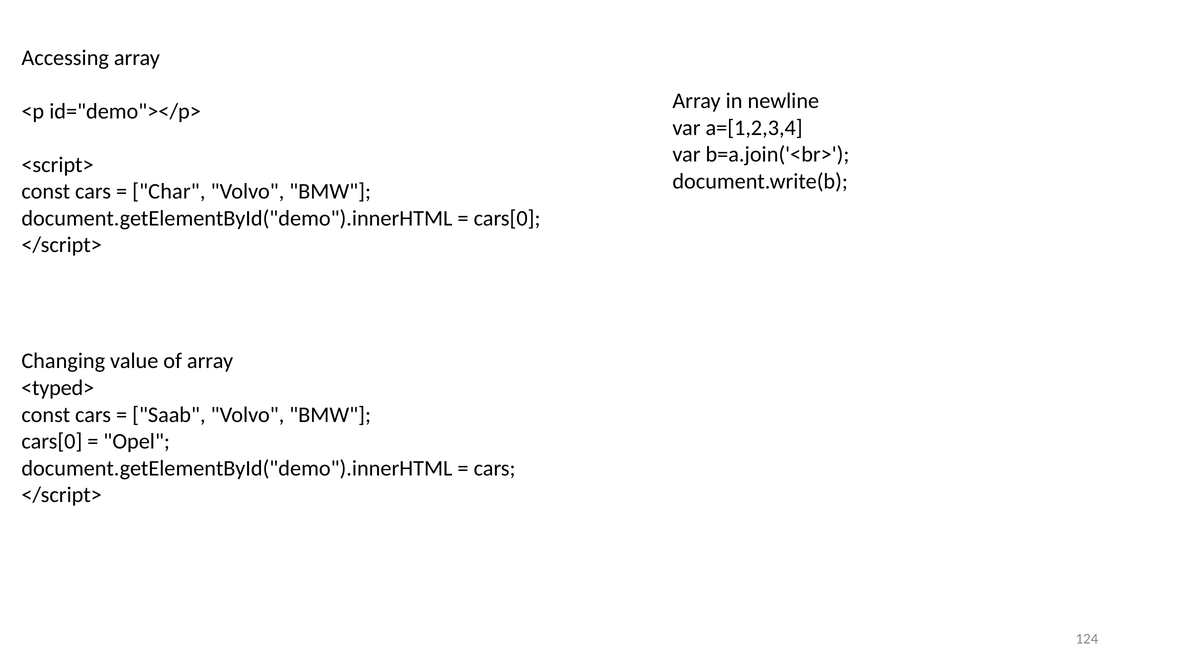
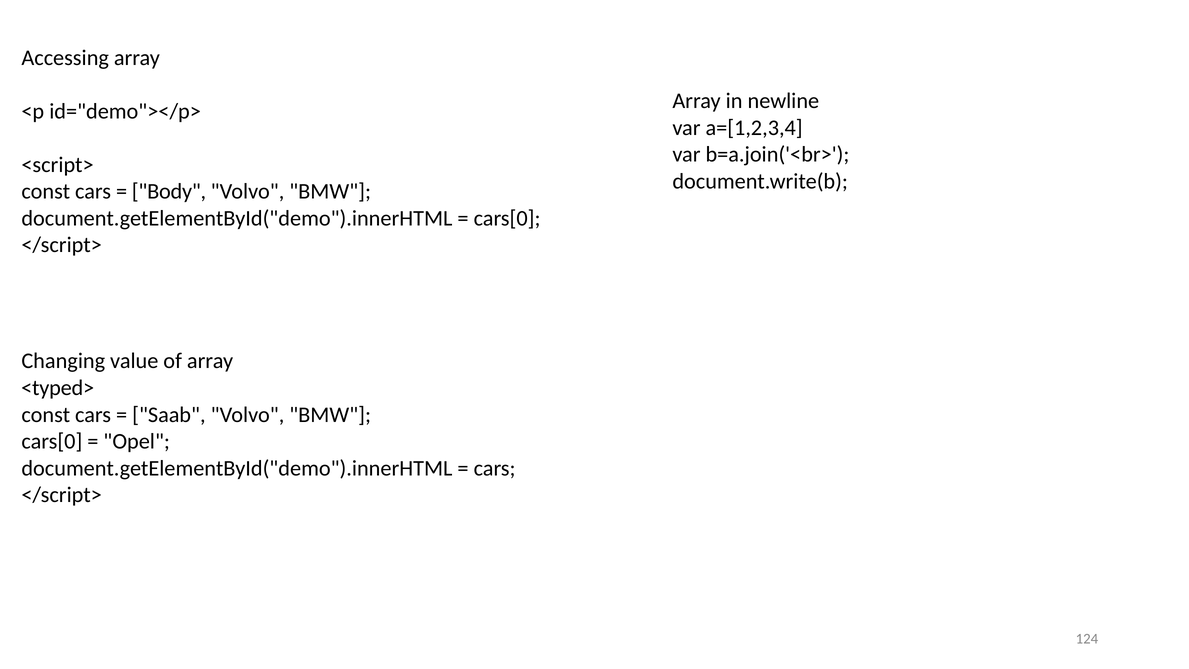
Char: Char -> Body
